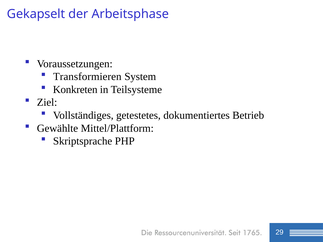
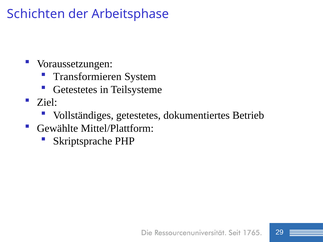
Gekapselt: Gekapselt -> Schichten
Konkreten at (75, 90): Konkreten -> Getestetes
